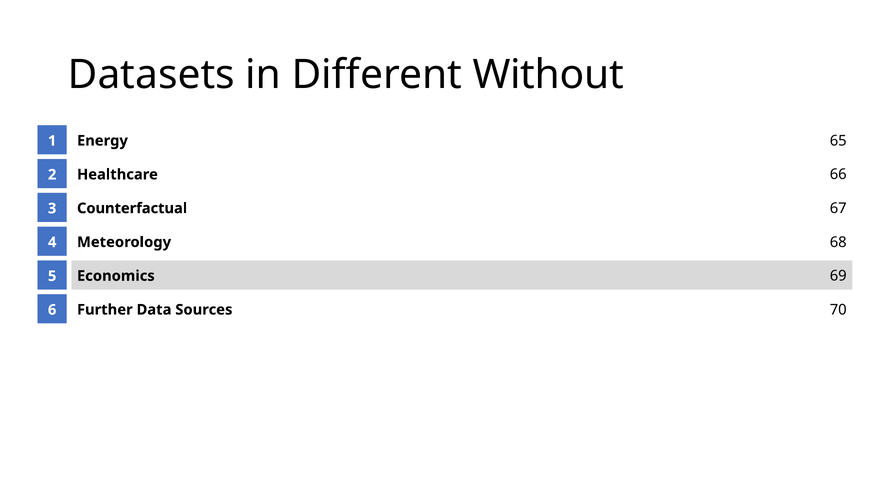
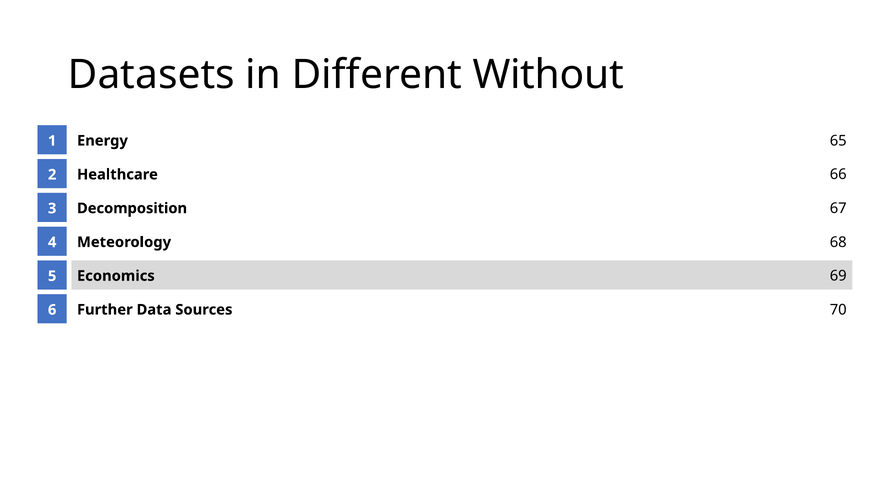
Counterfactual: Counterfactual -> Decomposition
